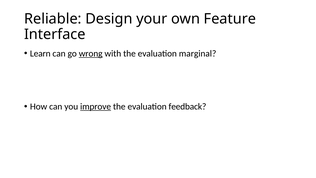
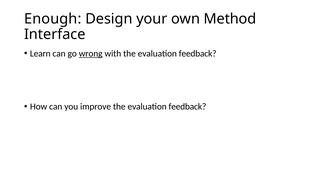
Reliable: Reliable -> Enough
Feature: Feature -> Method
with the evaluation marginal: marginal -> feedback
improve underline: present -> none
